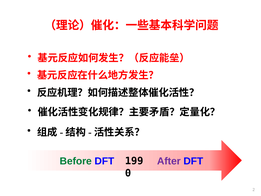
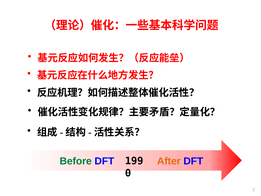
After colour: purple -> orange
